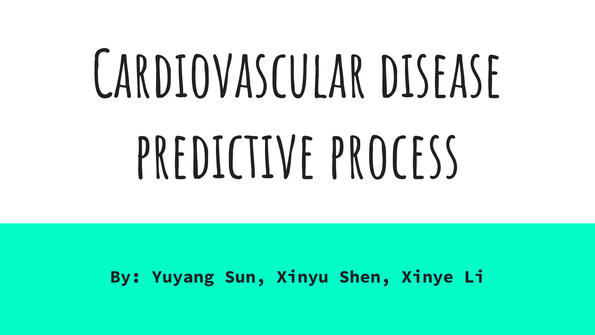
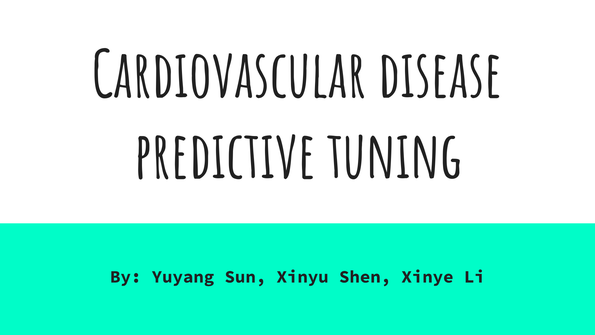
process: process -> tuning
